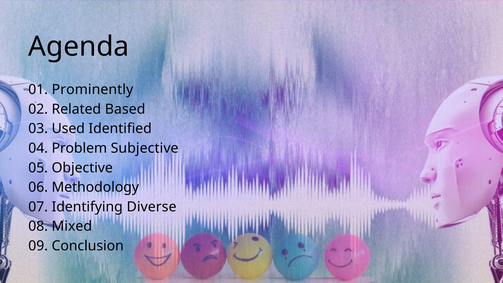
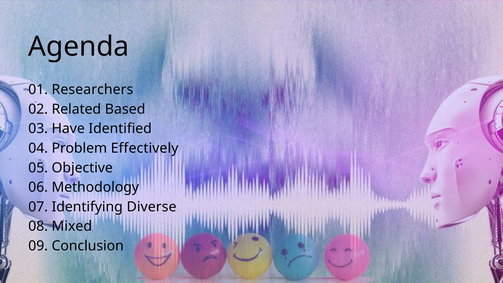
Prominently: Prominently -> Researchers
Used: Used -> Have
Subjective: Subjective -> Effectively
